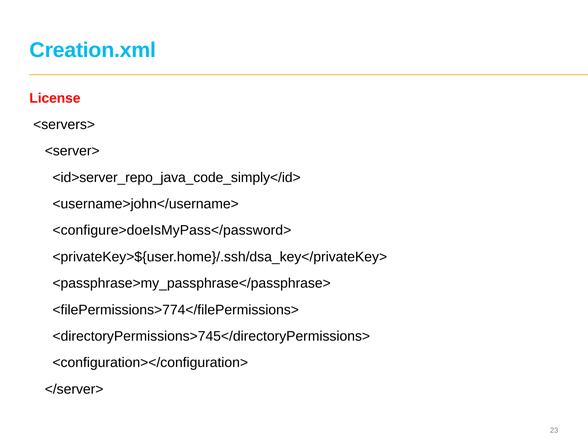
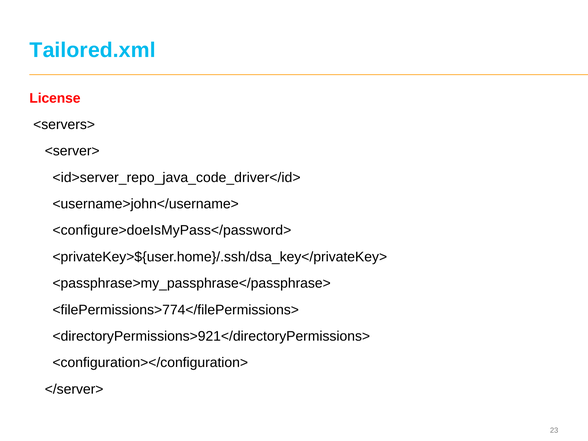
Creation.xml: Creation.xml -> Tailored.xml
<id>server_repo_java_code_simply</id>: <id>server_repo_java_code_simply</id> -> <id>server_repo_java_code_driver</id>
<directoryPermissions>745</directoryPermissions>: <directoryPermissions>745</directoryPermissions> -> <directoryPermissions>921</directoryPermissions>
